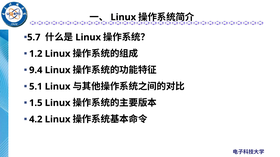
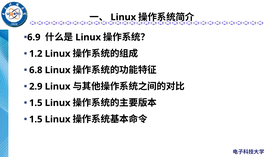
5.7: 5.7 -> 6.9
9.4: 9.4 -> 6.8
5.1: 5.1 -> 2.9
4.2 at (36, 120): 4.2 -> 1.5
